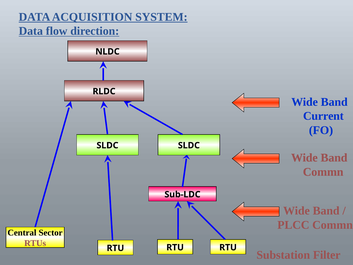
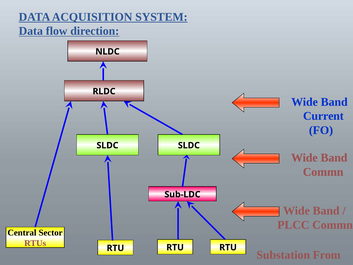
Filter: Filter -> From
